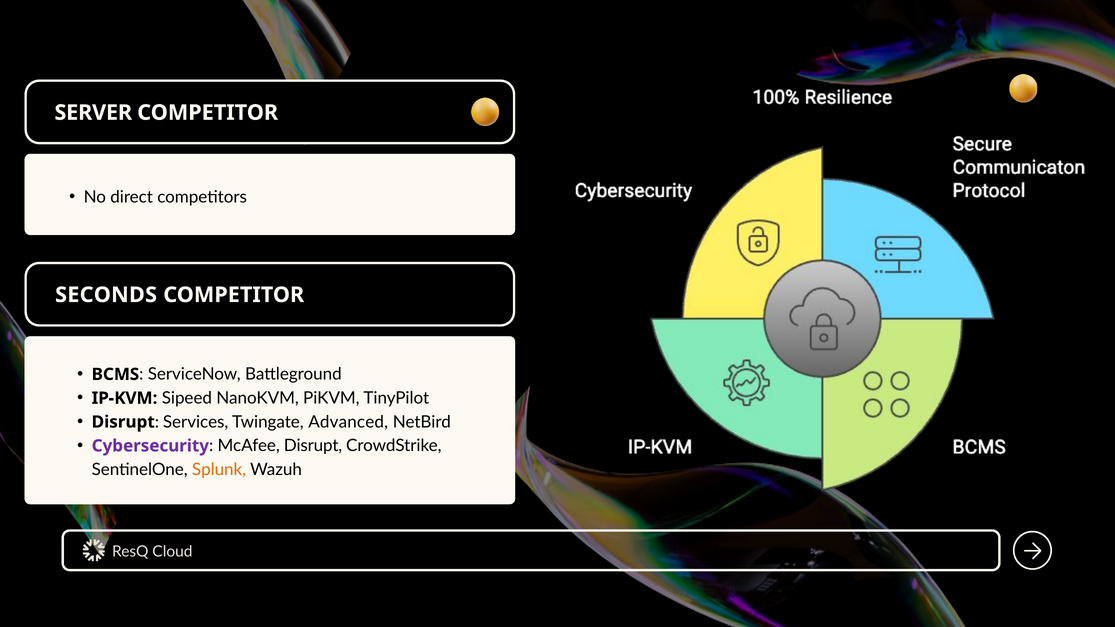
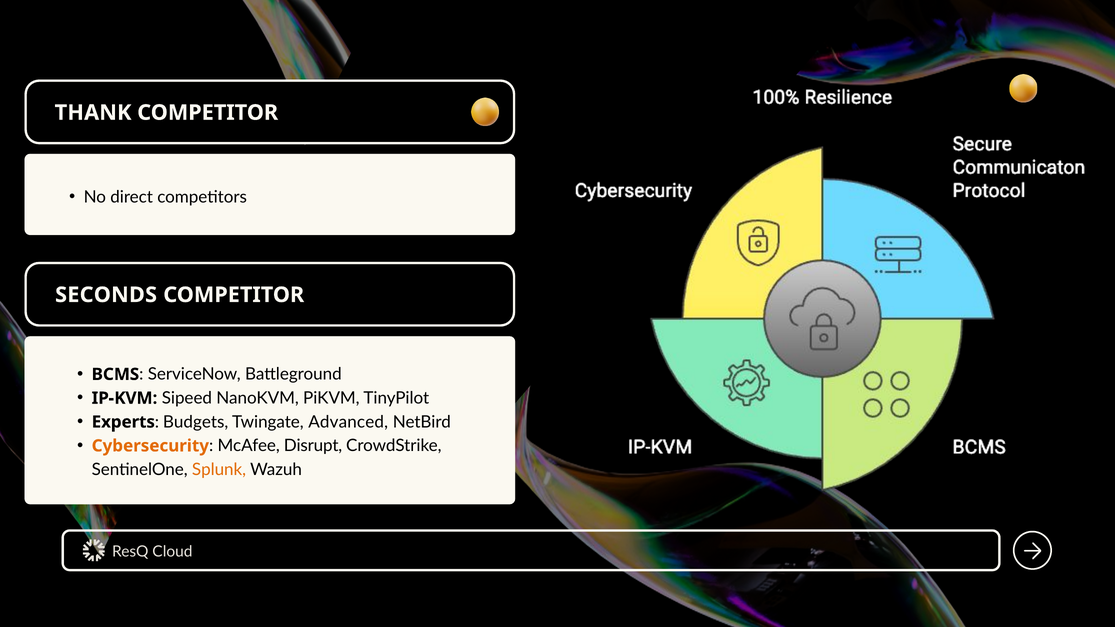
SERVER: SERVER -> THANK
Disrupt at (123, 422): Disrupt -> Experts
Services: Services -> Budgets
Cybersecurity colour: purple -> orange
